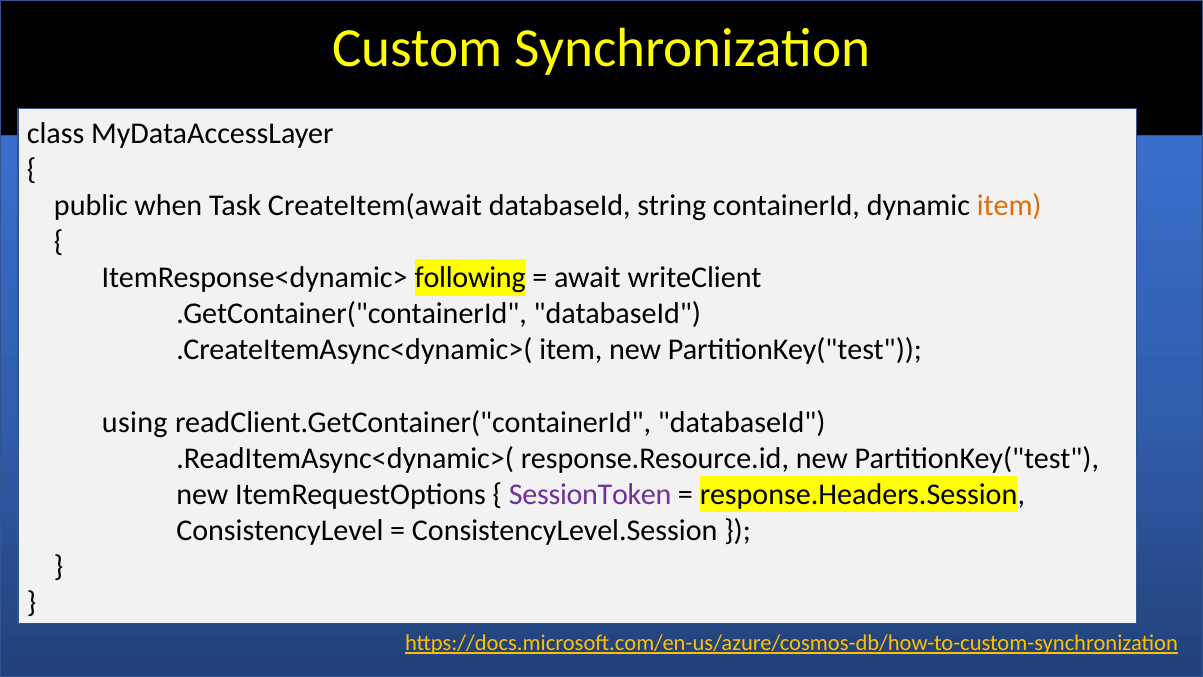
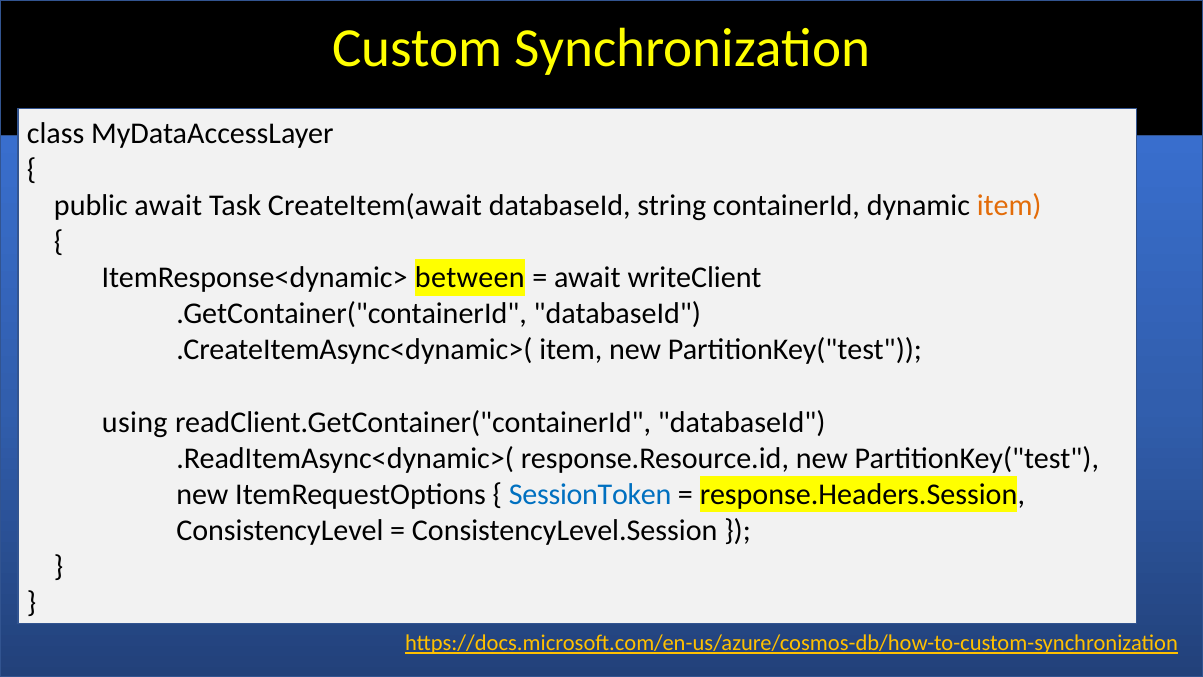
public when: when -> await
following: following -> between
SessionToken colour: purple -> blue
